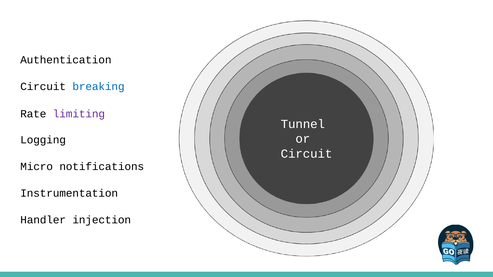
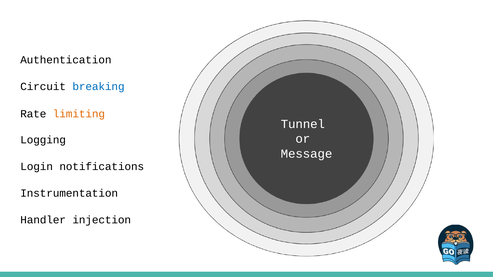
limiting colour: purple -> orange
Circuit at (307, 154): Circuit -> Message
Micro: Micro -> Login
